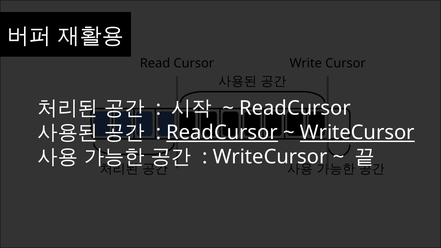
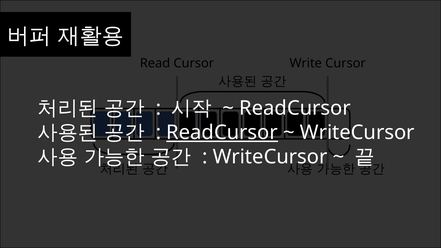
WriteCursor at (357, 133) underline: present -> none
